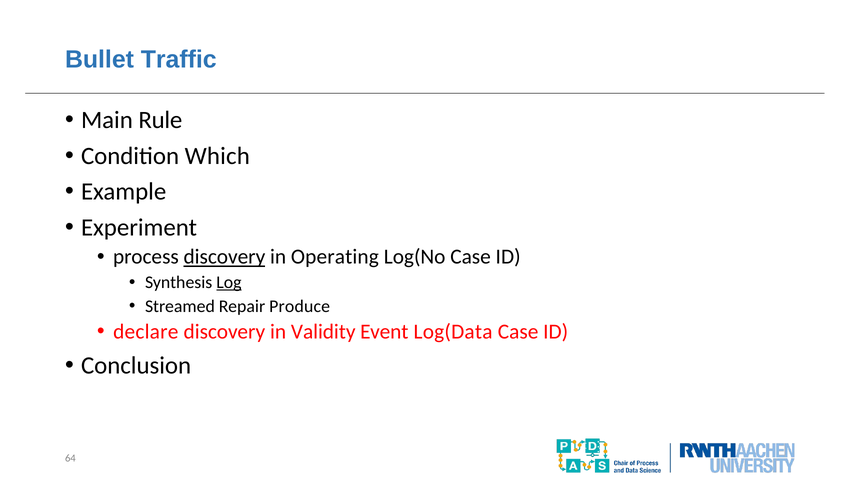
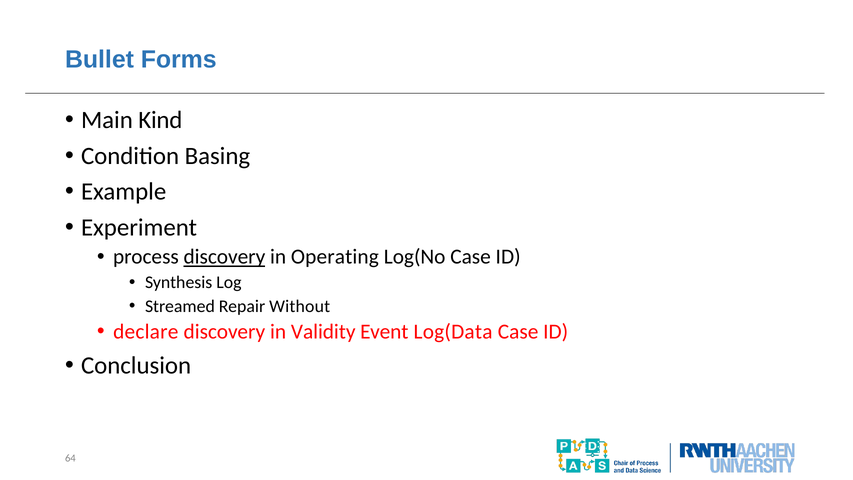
Traffic: Traffic -> Forms
Rule: Rule -> Kind
Which: Which -> Basing
Log underline: present -> none
Produce: Produce -> Without
